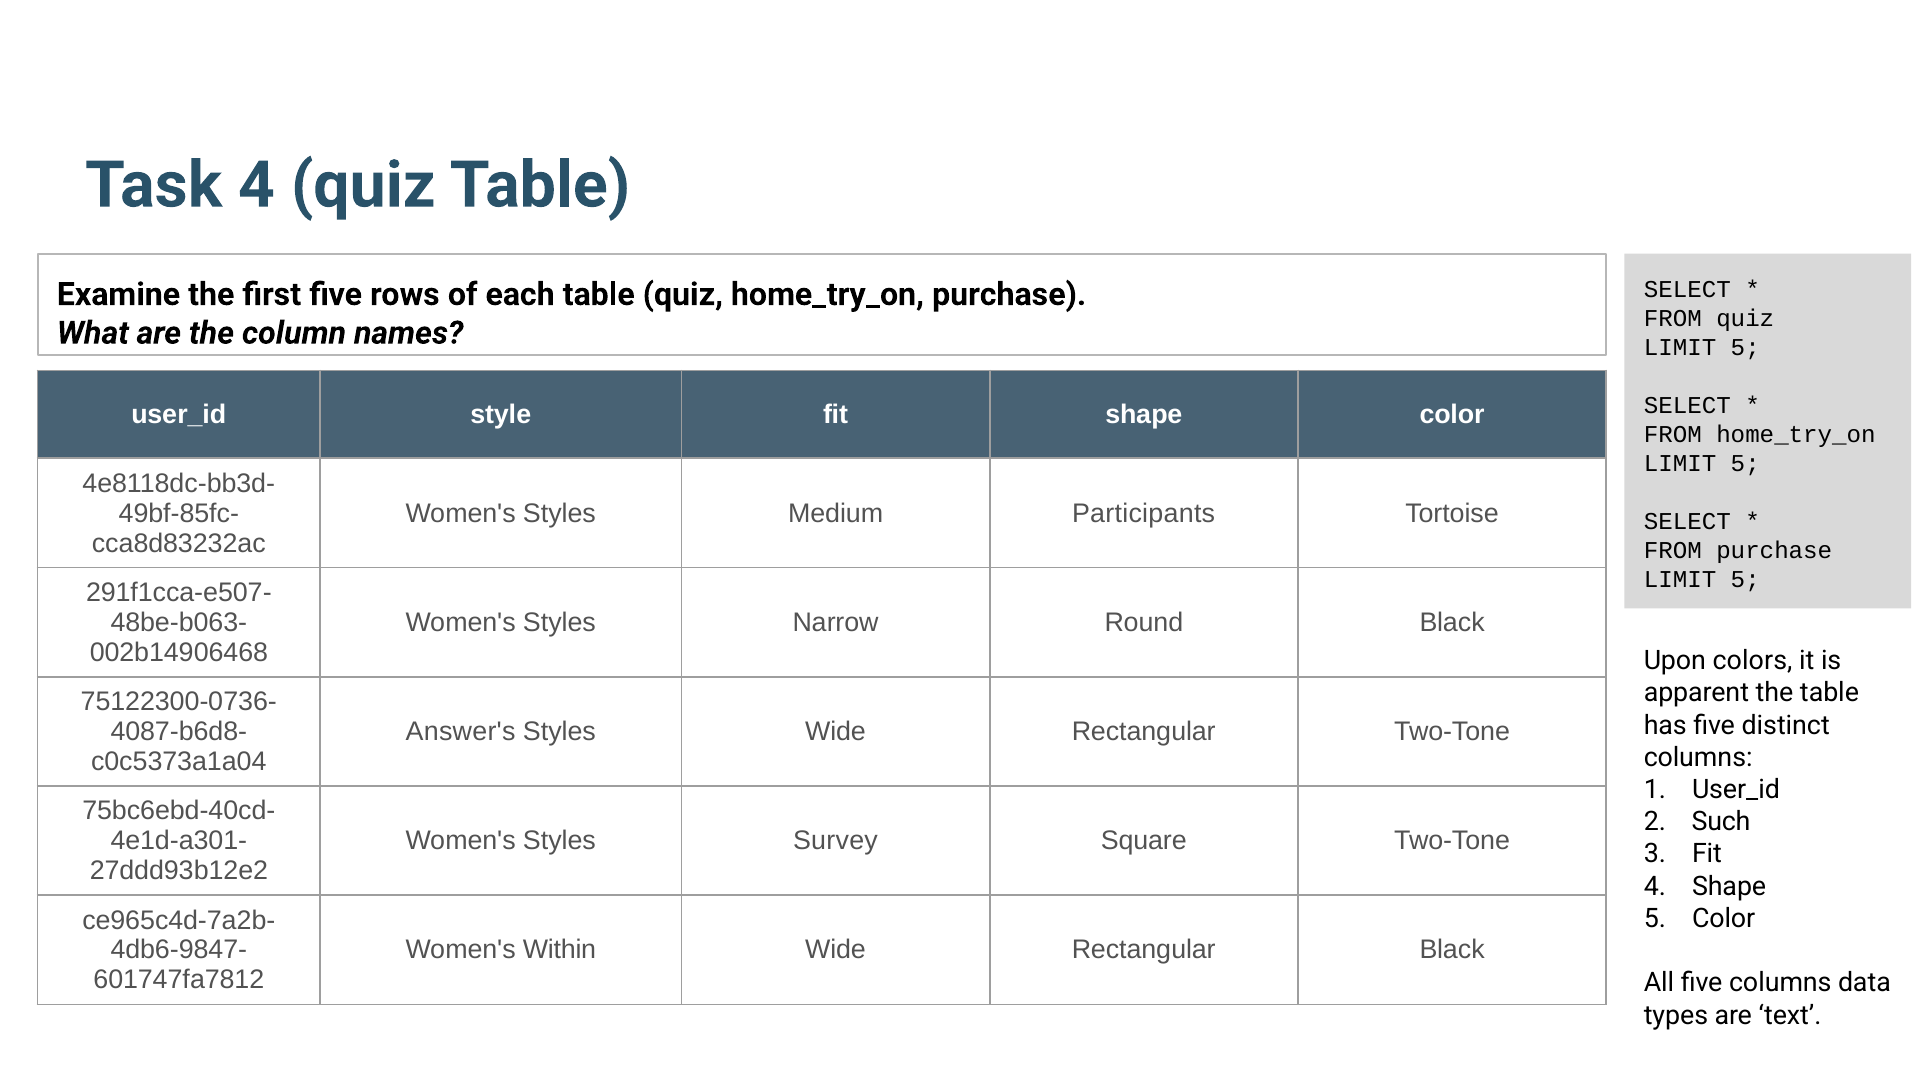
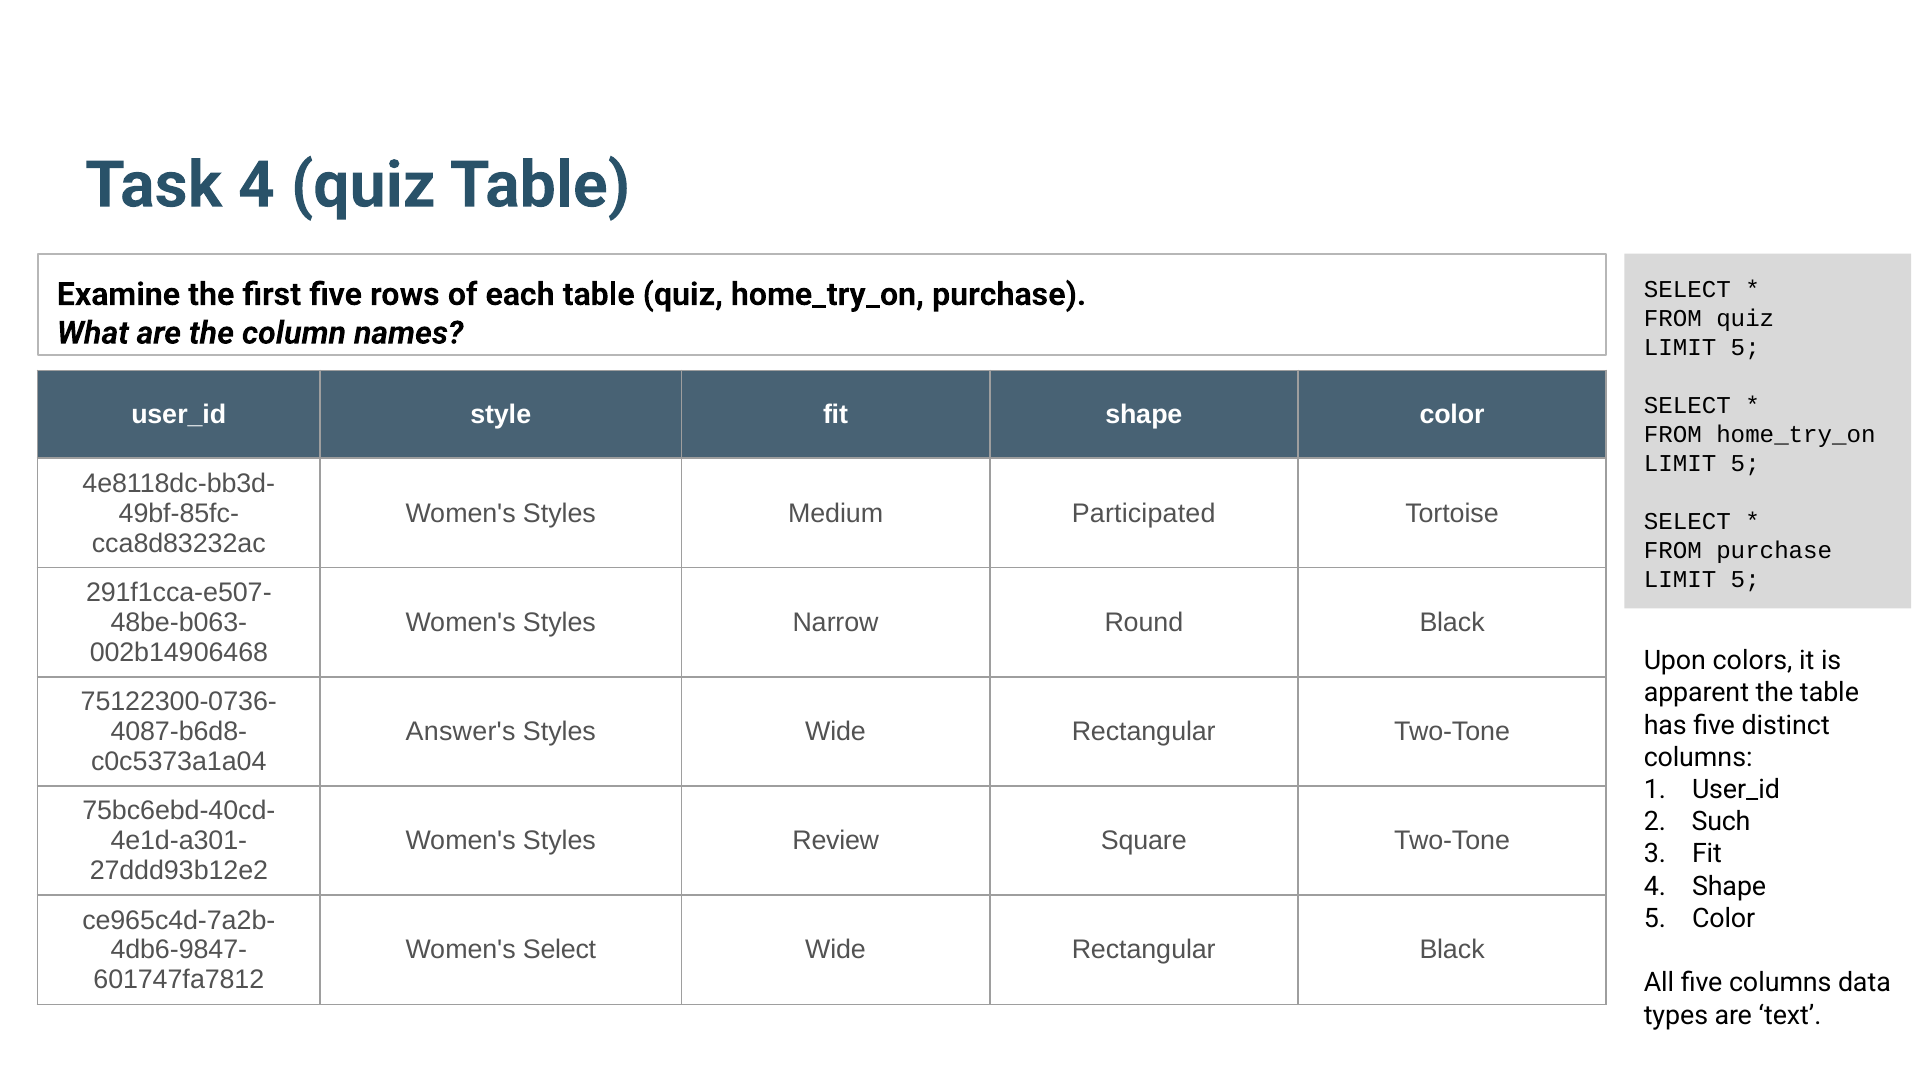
Participants: Participants -> Participated
Survey: Survey -> Review
Women's Within: Within -> Select
